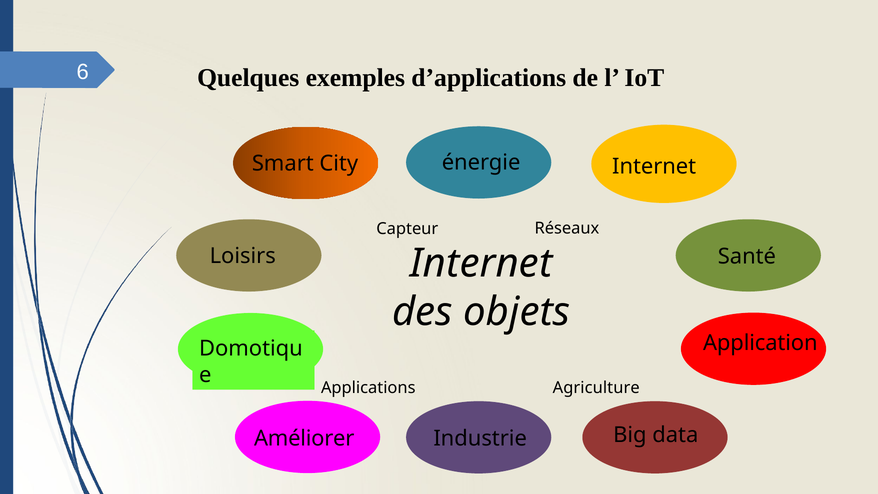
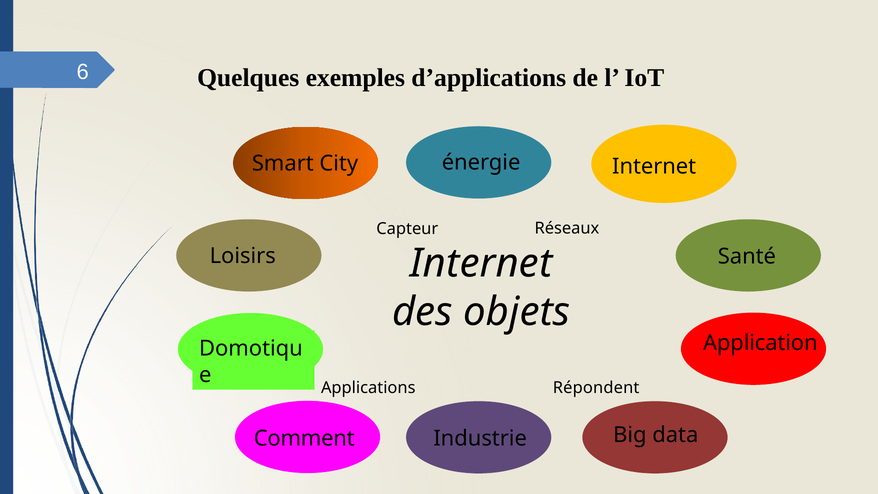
Agriculture: Agriculture -> Répondent
Améliorer: Améliorer -> Comment
